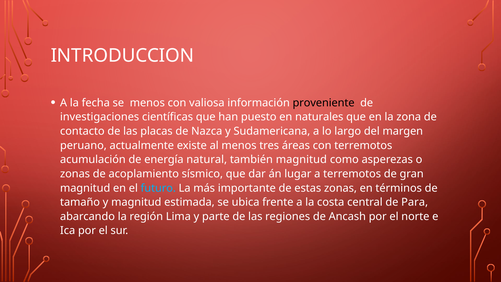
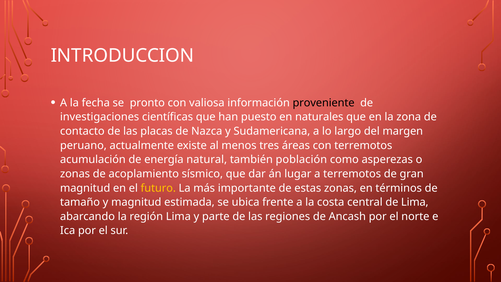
se menos: menos -> pronto
también magnitud: magnitud -> población
futuro colour: light blue -> yellow
de Para: Para -> Lima
